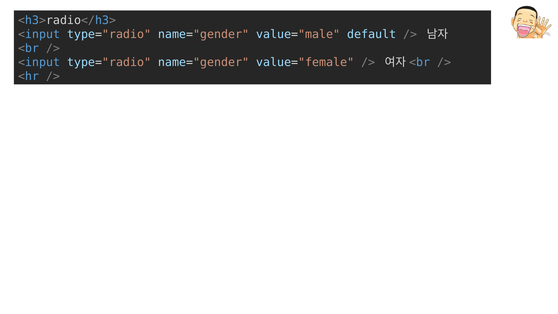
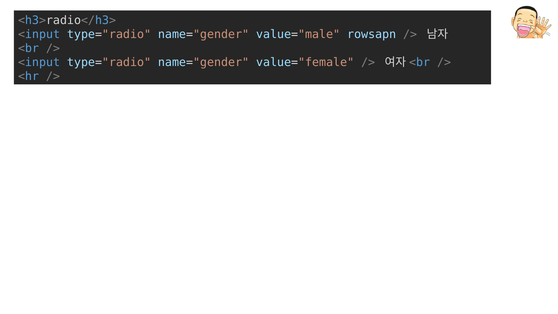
default: default -> rowsapn
